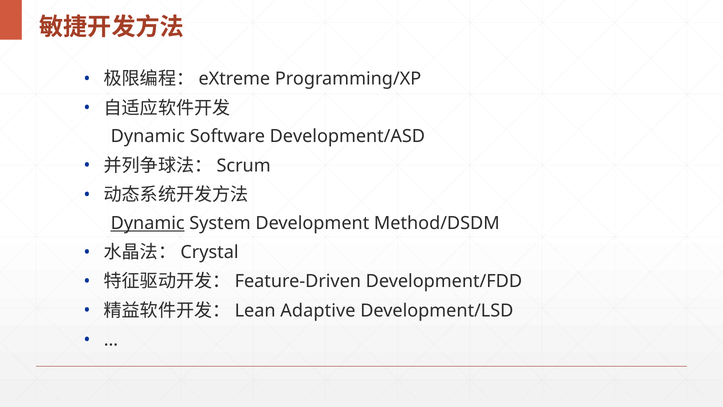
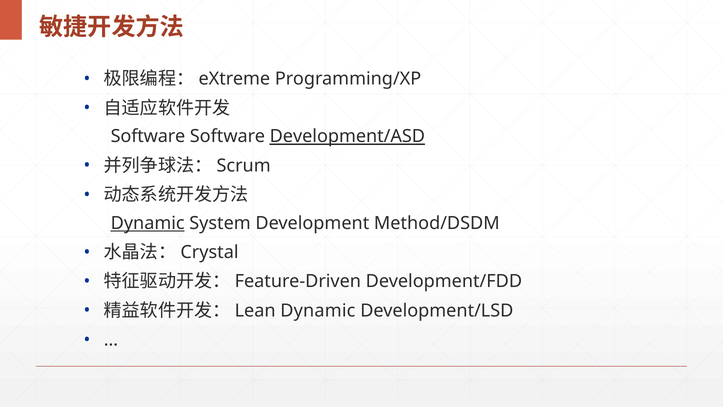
Dynamic at (148, 136): Dynamic -> Software
Development/ASD underline: none -> present
Adaptive at (318, 310): Adaptive -> Dynamic
